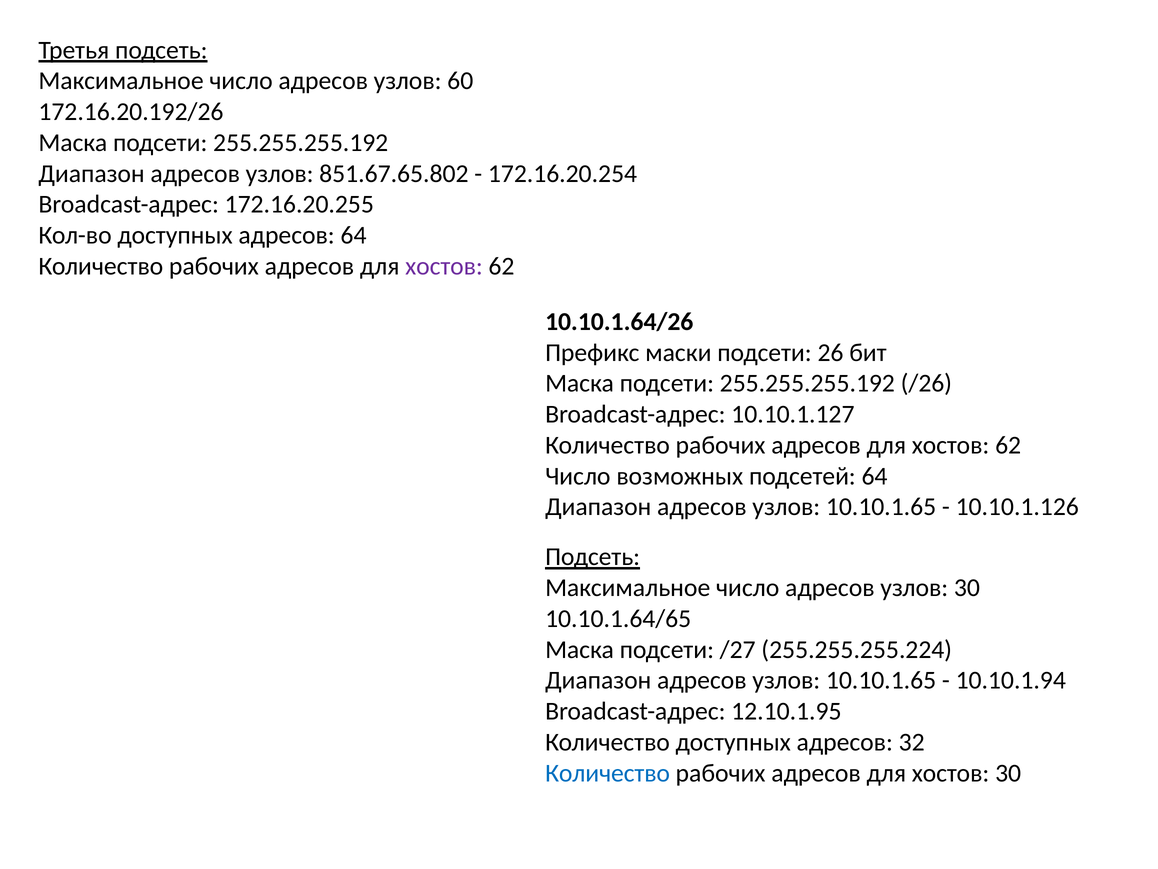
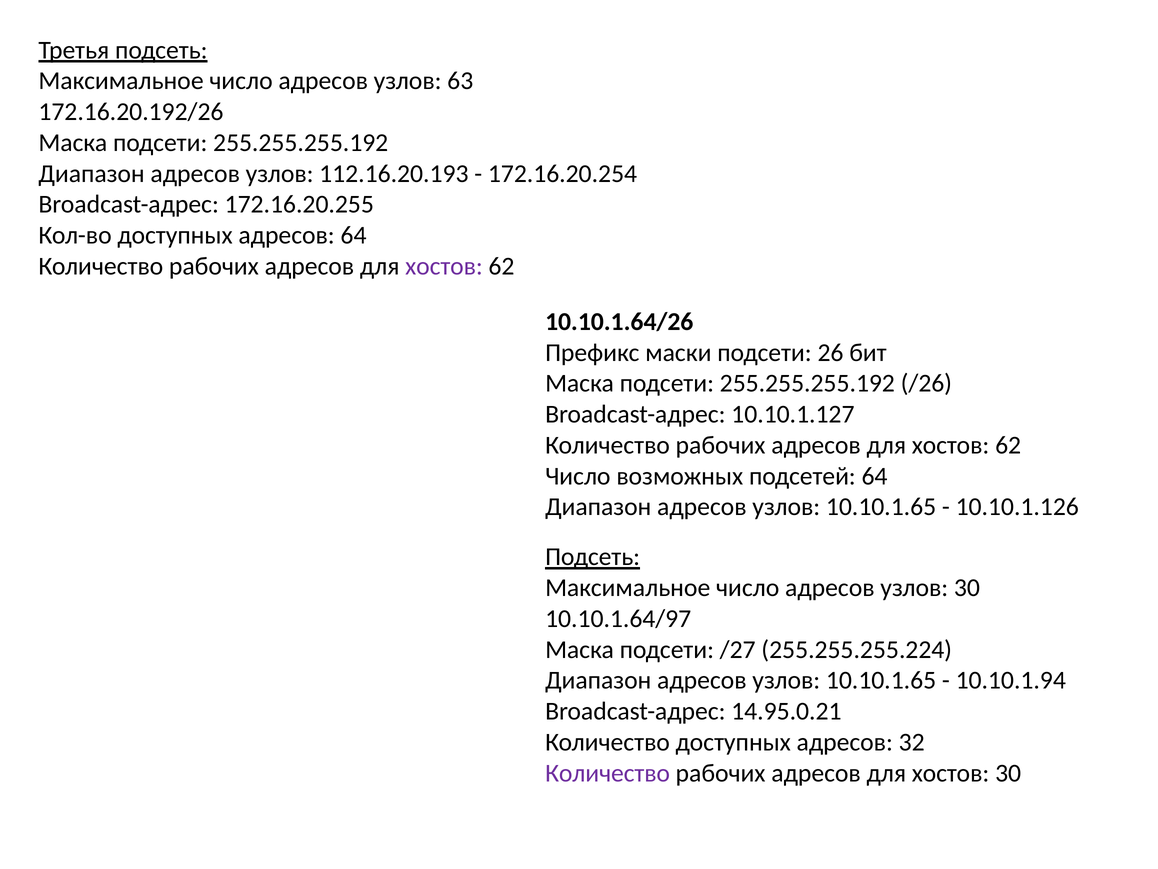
60: 60 -> 63
851.67.65.802: 851.67.65.802 -> 112.16.20.193
10.10.1.64/65: 10.10.1.64/65 -> 10.10.1.64/97
12.10.1.95: 12.10.1.95 -> 14.95.0.21
Количество at (608, 773) colour: blue -> purple
